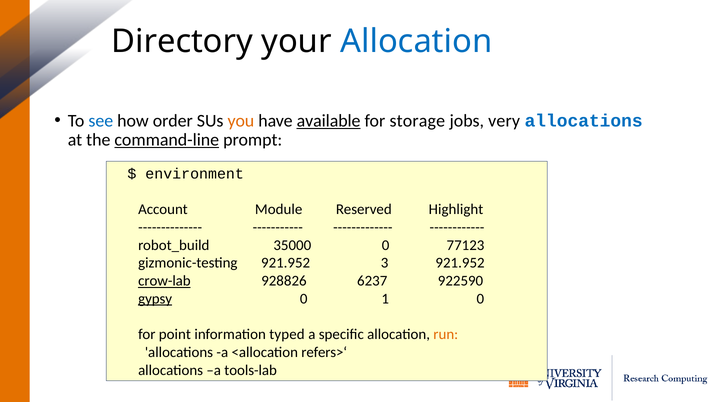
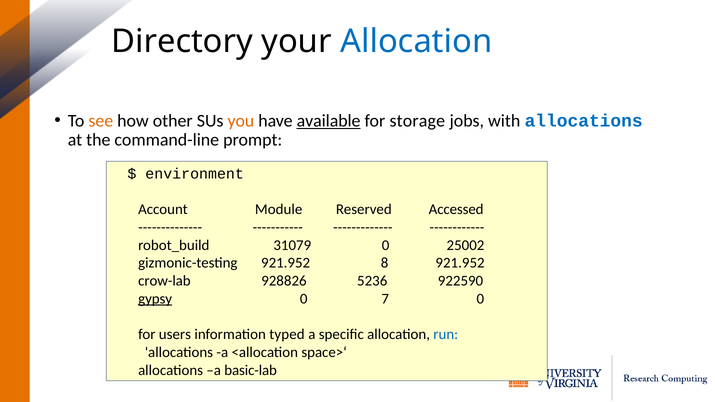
see colour: blue -> orange
order: order -> other
very: very -> with
command-line underline: present -> none
Highlight: Highlight -> Accessed
35000: 35000 -> 31079
77123: 77123 -> 25002
3: 3 -> 8
crow-lab underline: present -> none
6237: 6237 -> 5236
1: 1 -> 7
point: point -> users
run colour: orange -> blue
refers>‘: refers>‘ -> space>‘
tools-lab: tools-lab -> basic-lab
